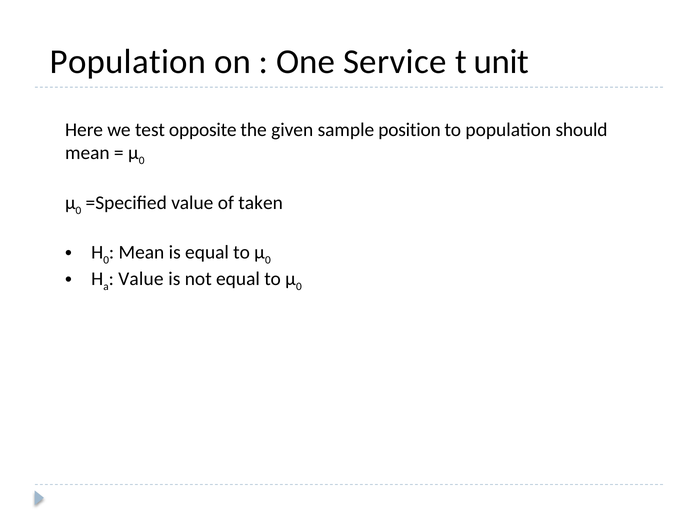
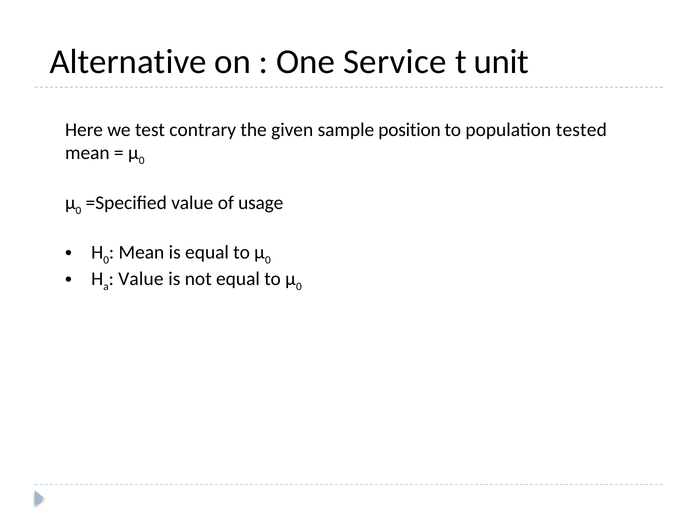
Population at (128, 62): Population -> Alternative
opposite: opposite -> contrary
should: should -> tested
taken: taken -> usage
